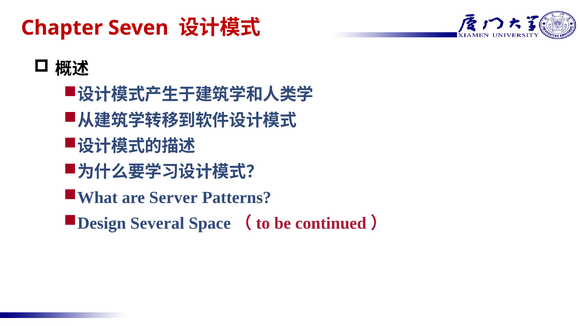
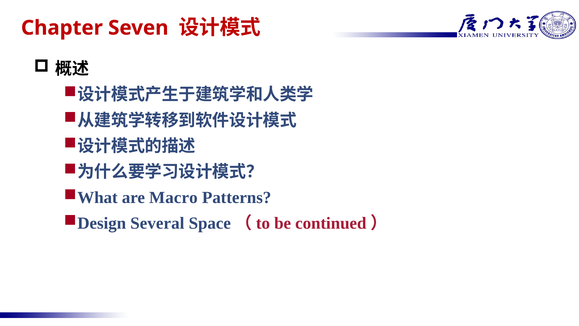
Server: Server -> Macro
